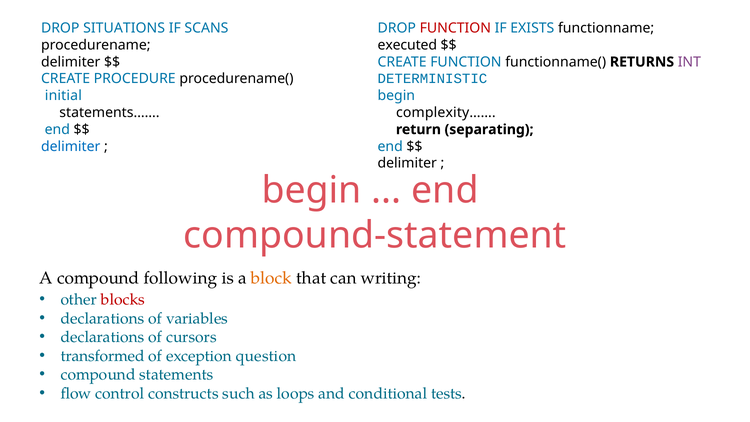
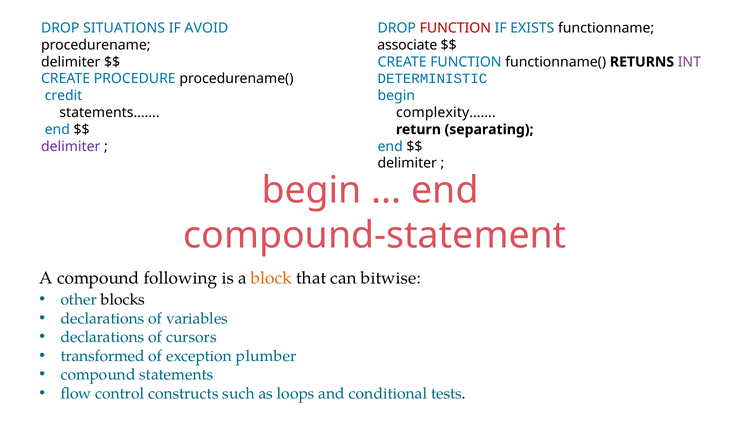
SCANS: SCANS -> AVOID
executed: executed -> associate
initial: initial -> credit
delimiter at (71, 146) colour: blue -> purple
writing: writing -> bitwise
blocks colour: red -> black
question: question -> plumber
